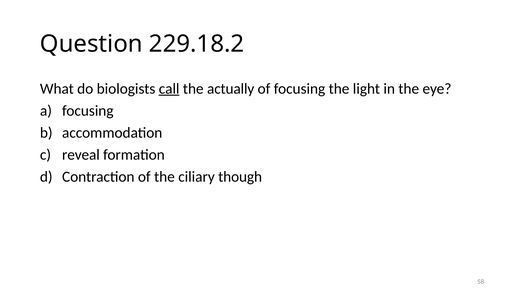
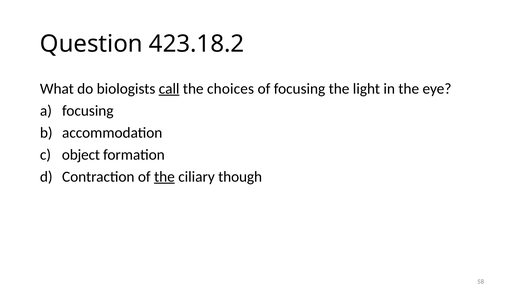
229.18.2: 229.18.2 -> 423.18.2
actually: actually -> choices
reveal: reveal -> object
the at (164, 176) underline: none -> present
